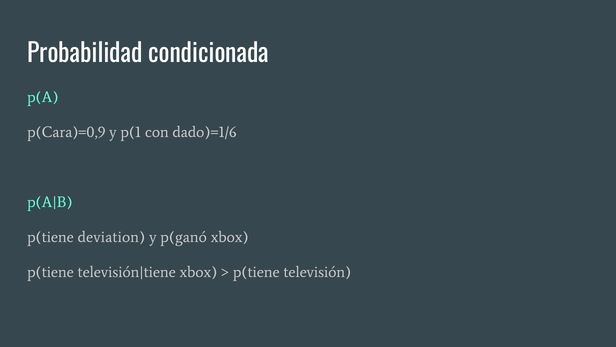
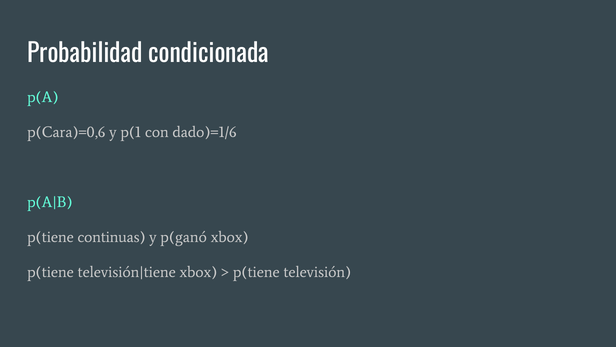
p(Cara)=0,9: p(Cara)=0,9 -> p(Cara)=0,6
deviation: deviation -> continuas
